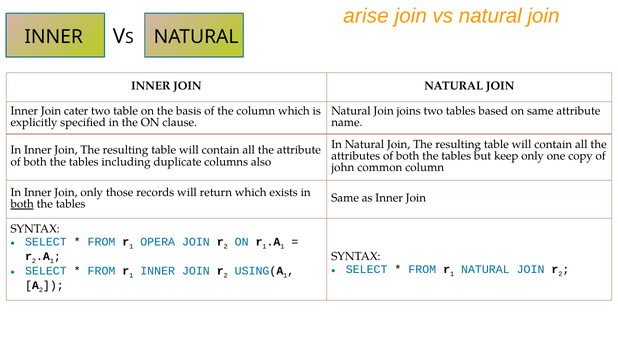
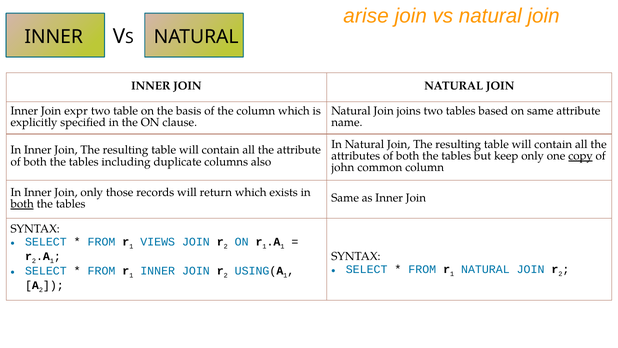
cater: cater -> expr
copy underline: none -> present
OPERA: OPERA -> VIEWS
